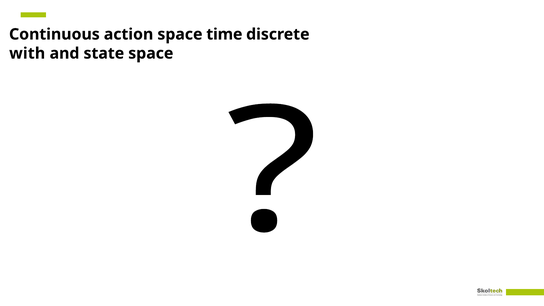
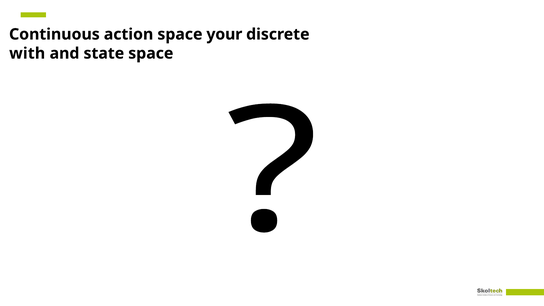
time: time -> your
